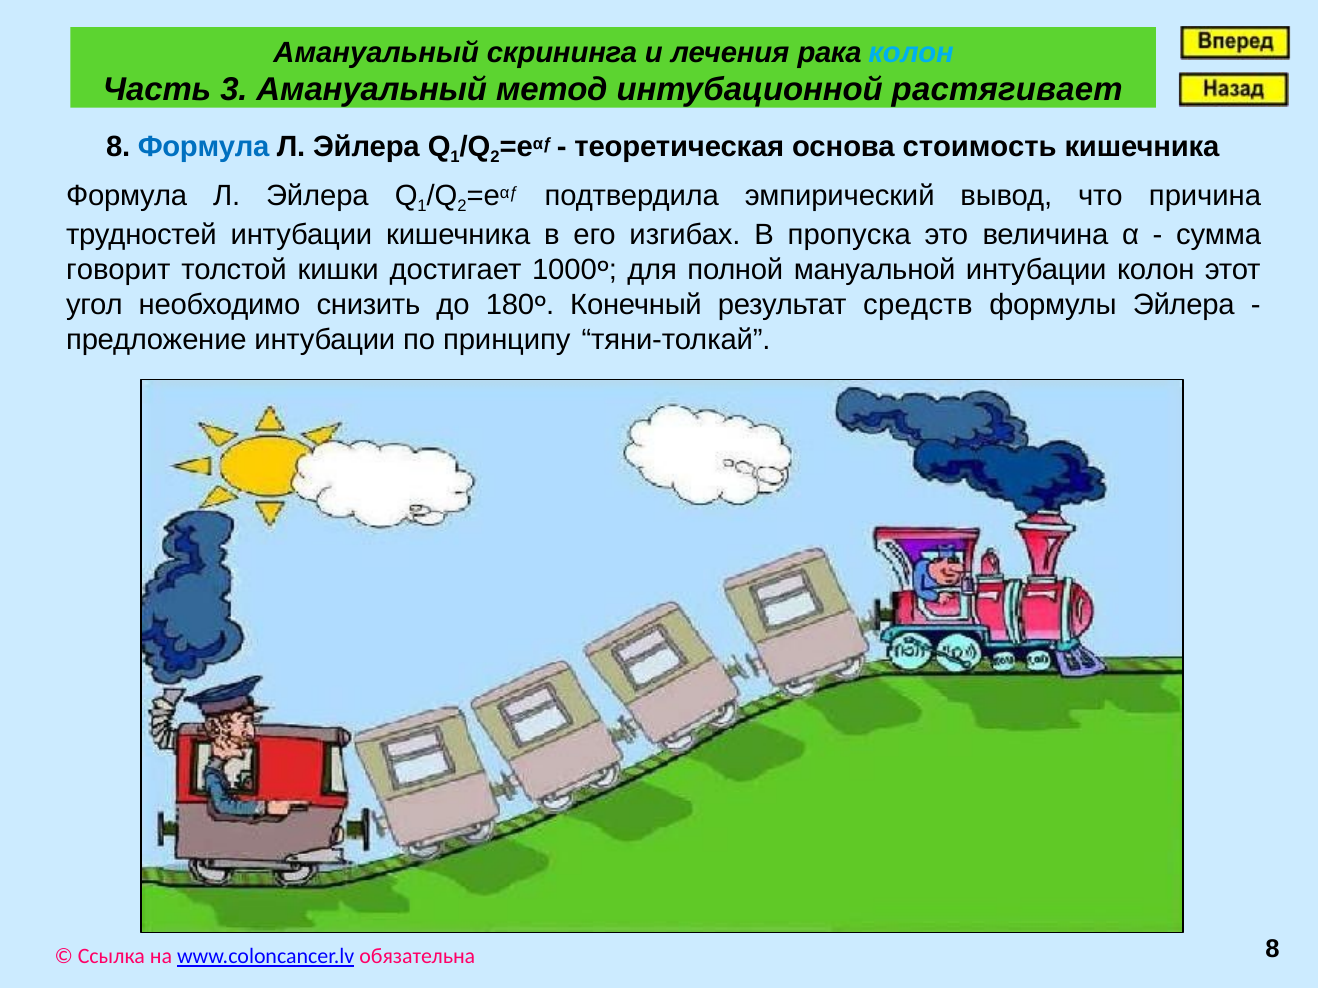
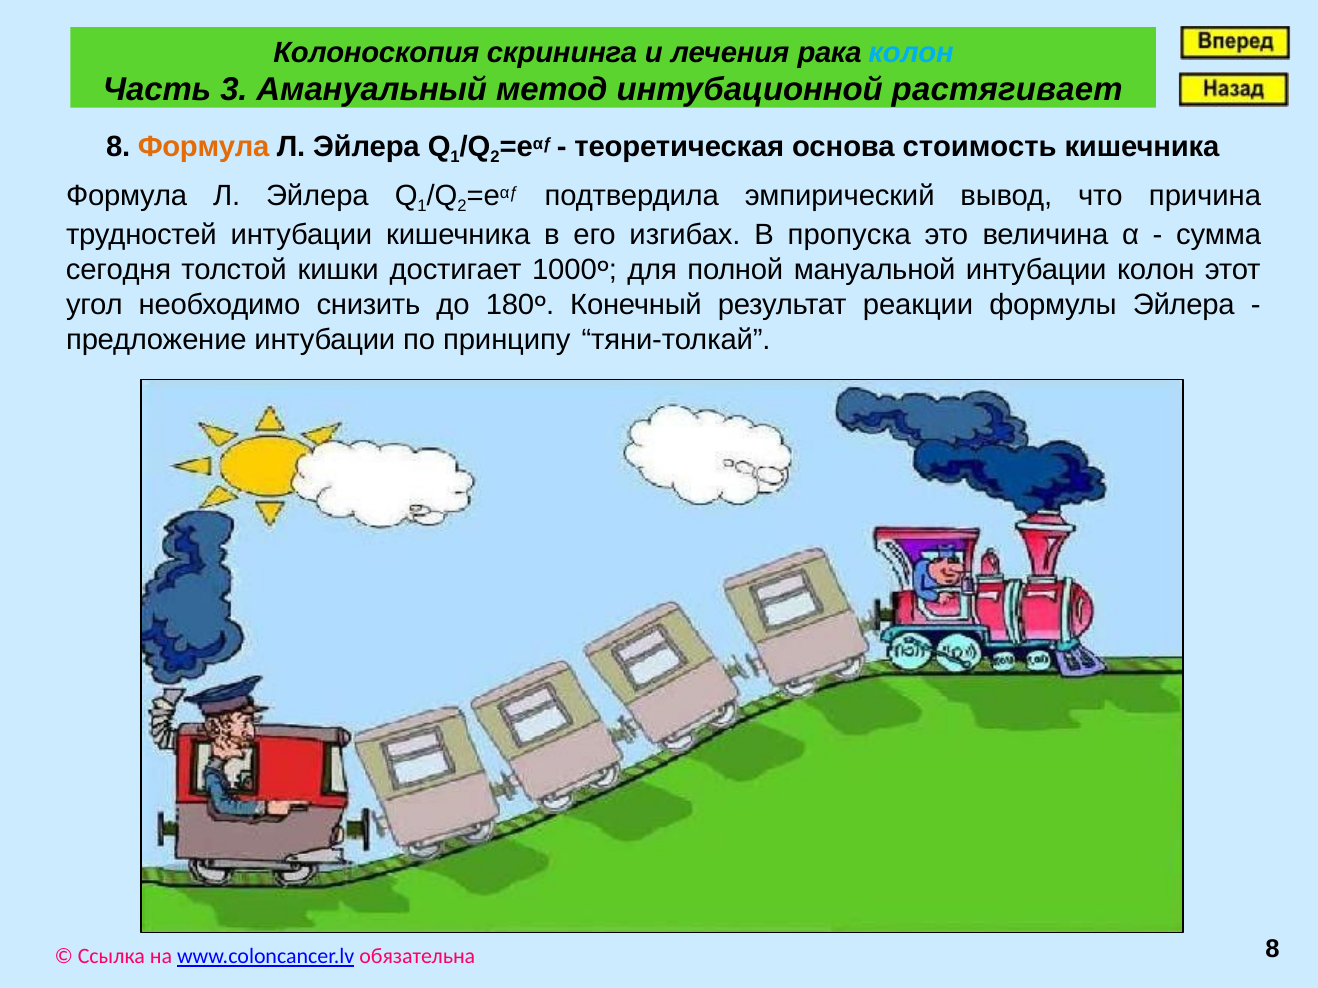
Амануальный at (376, 52): Амануальный -> Колоноскопия
Формула at (204, 147) colour: blue -> orange
говорит: говорит -> сегодня
средств: средств -> реакции
